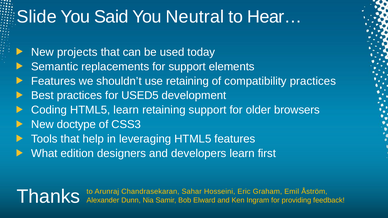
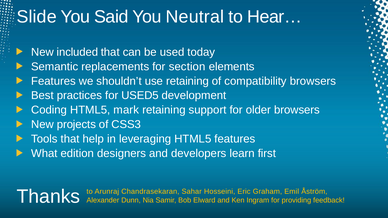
projects: projects -> included
for support: support -> section
compatibility practices: practices -> browsers
HTML5 learn: learn -> mark
doctype: doctype -> projects
